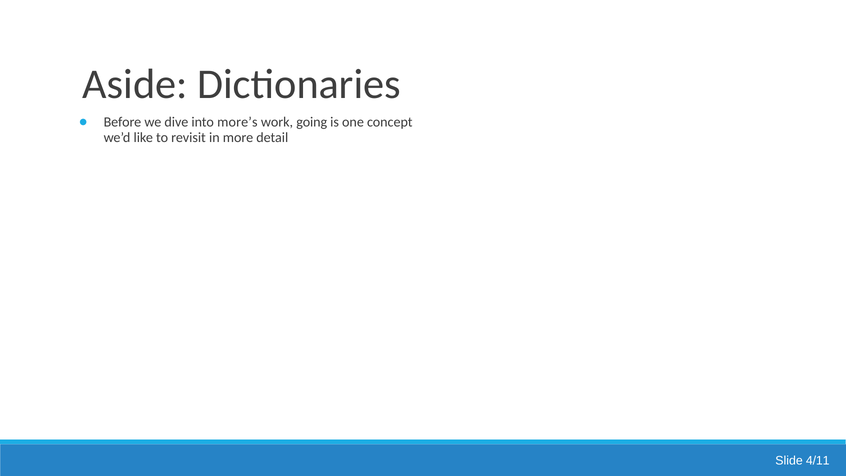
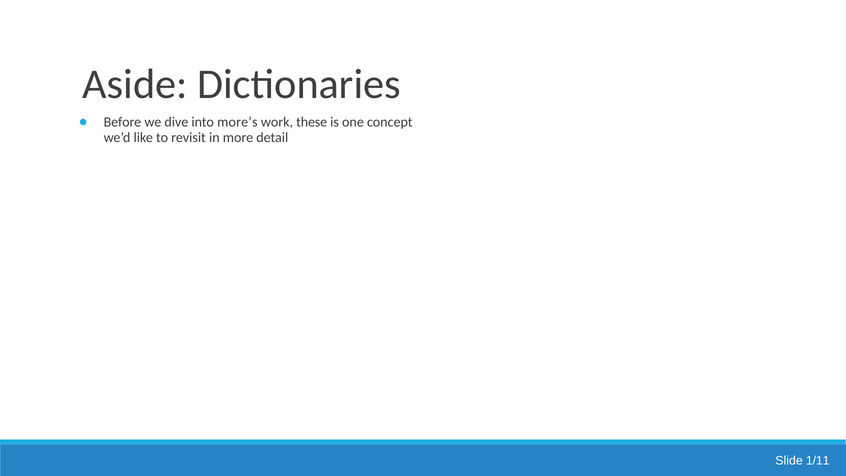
going: going -> these
4/11: 4/11 -> 1/11
